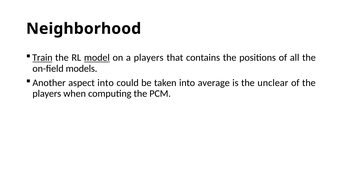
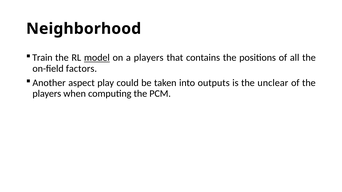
Train underline: present -> none
models: models -> factors
aspect into: into -> play
average: average -> outputs
